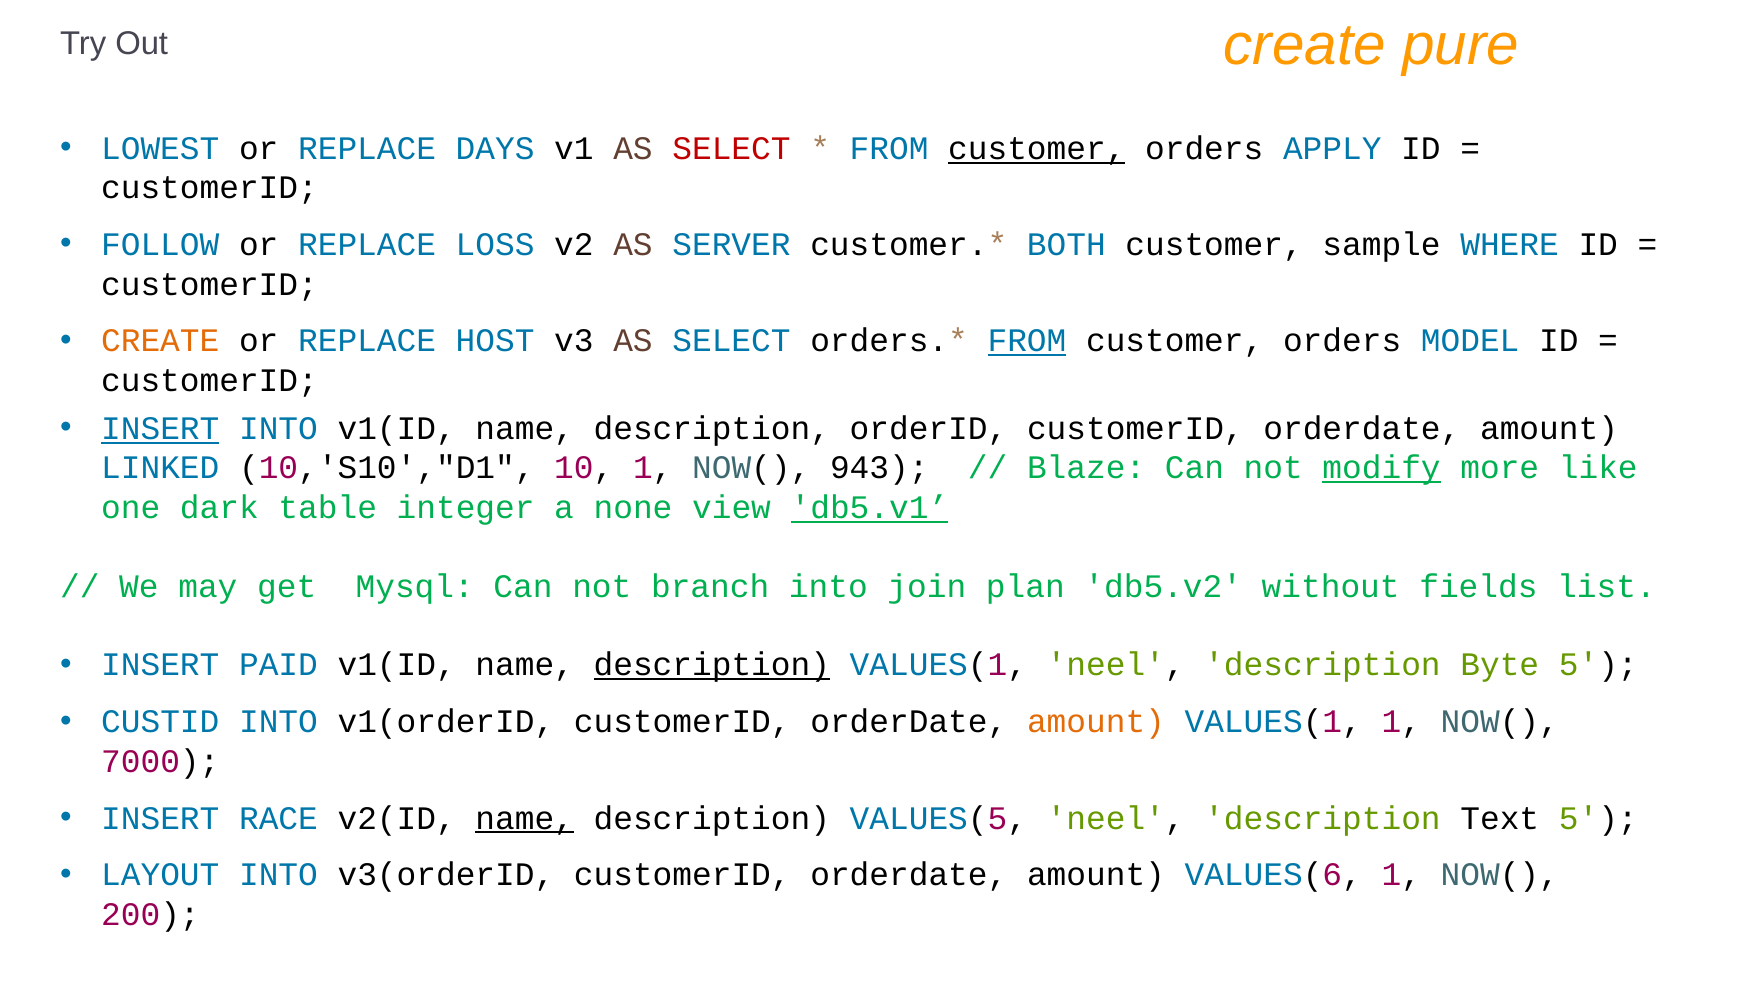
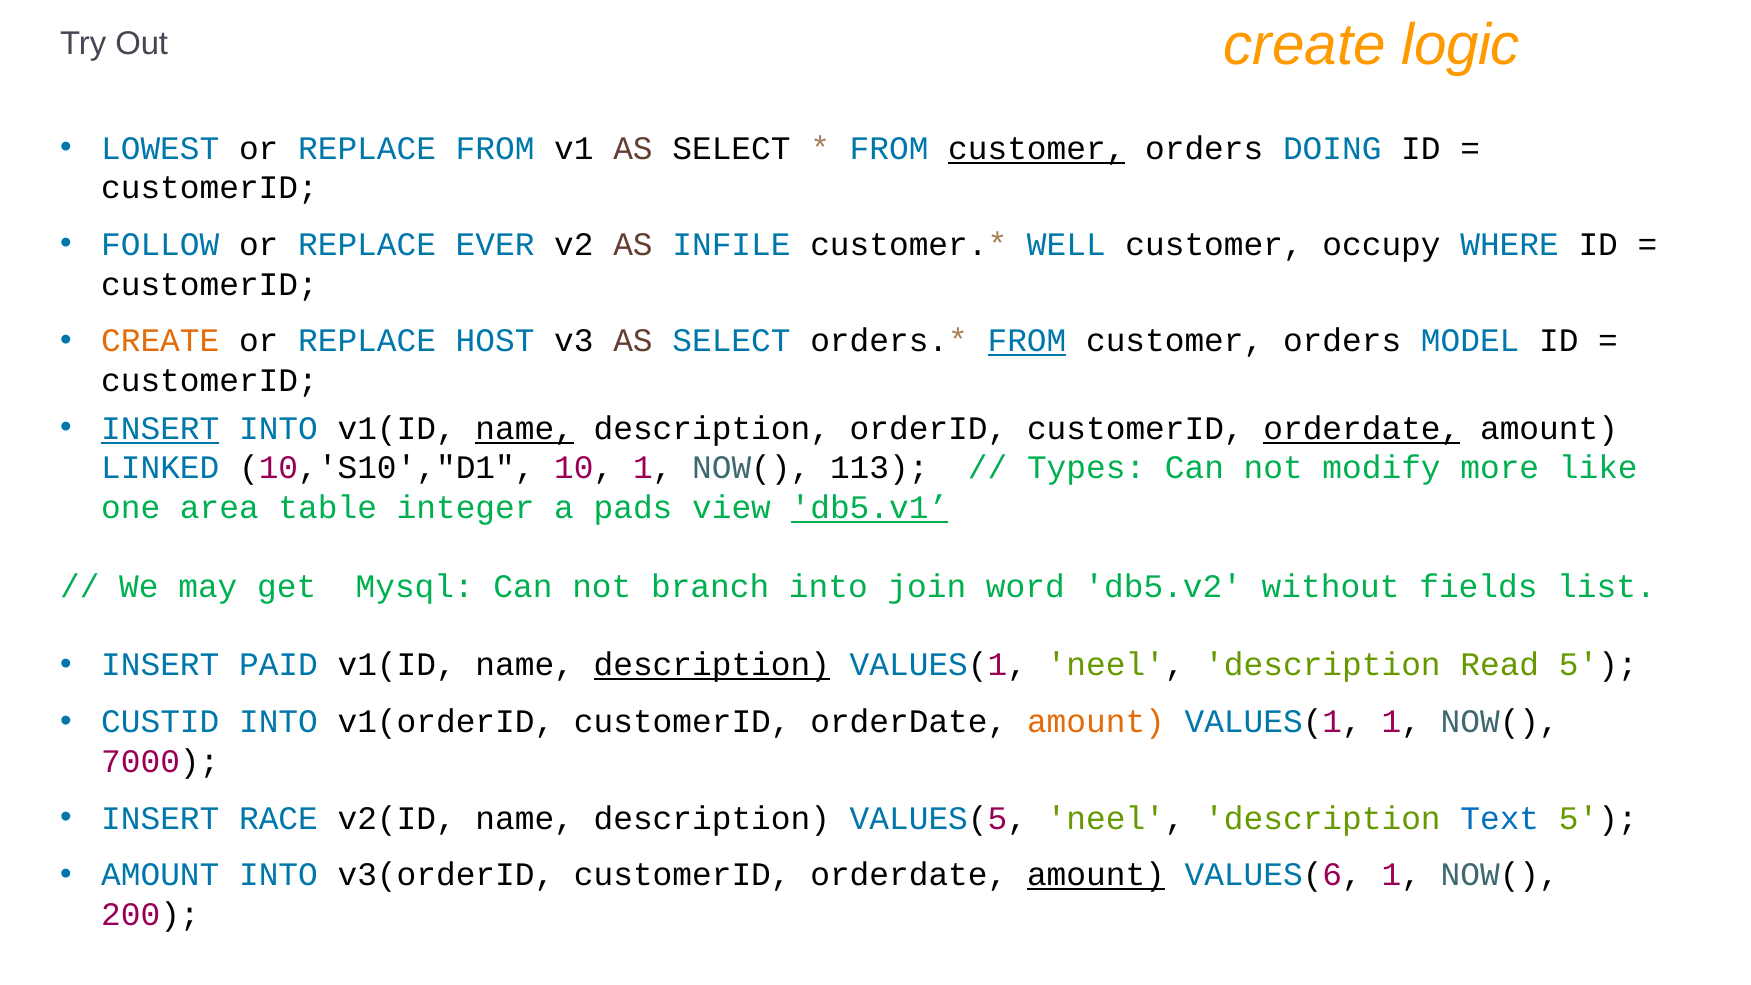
pure: pure -> logic
REPLACE DAYS: DAYS -> FROM
SELECT at (731, 149) colour: red -> black
APPLY: APPLY -> DOING
LOSS: LOSS -> EVER
SERVER: SERVER -> INFILE
BOTH: BOTH -> WELL
sample: sample -> occupy
name at (525, 429) underline: none -> present
orderdate at (1362, 429) underline: none -> present
943: 943 -> 113
Blaze: Blaze -> Types
modify underline: present -> none
dark: dark -> area
none: none -> pads
plan: plan -> word
Byte: Byte -> Read
name at (525, 818) underline: present -> none
Text colour: black -> blue
LAYOUT at (160, 875): LAYOUT -> AMOUNT
amount at (1096, 875) underline: none -> present
